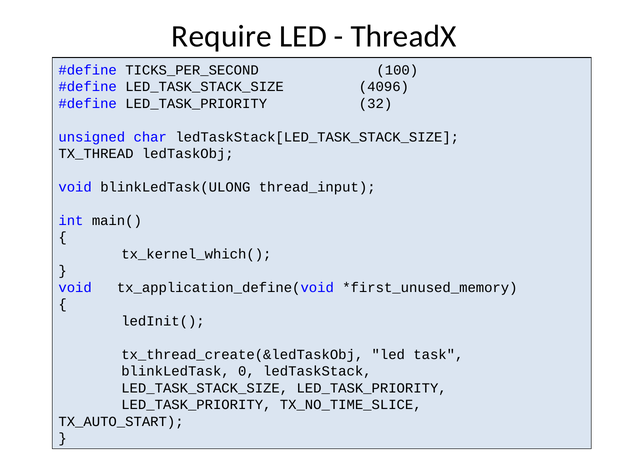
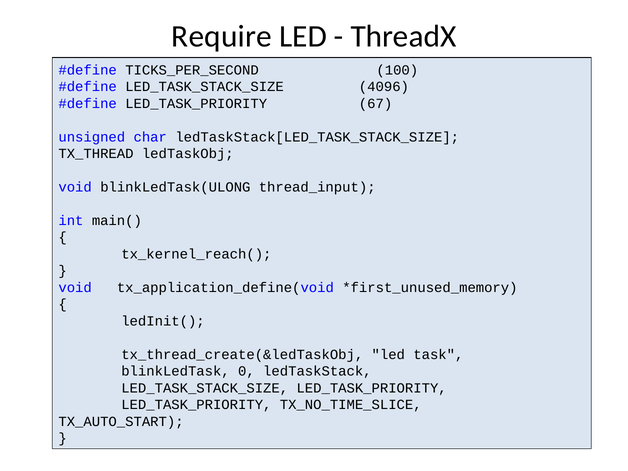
32: 32 -> 67
tx_kernel_which(: tx_kernel_which( -> tx_kernel_reach(
